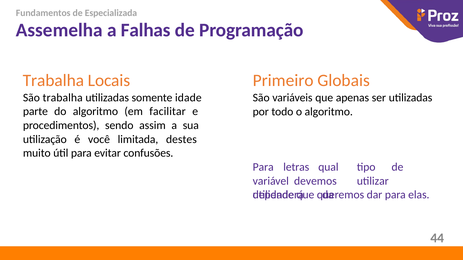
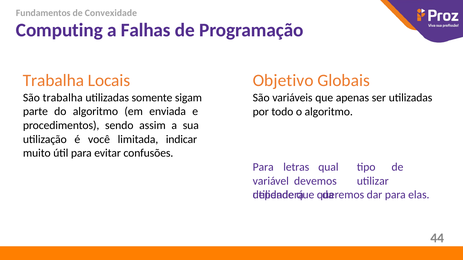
Especializada: Especializada -> Convexidade
Assemelha: Assemelha -> Computing
Primeiro: Primeiro -> Objetivo
idade: idade -> sigam
facilitar: facilitar -> enviada
destes: destes -> indicar
